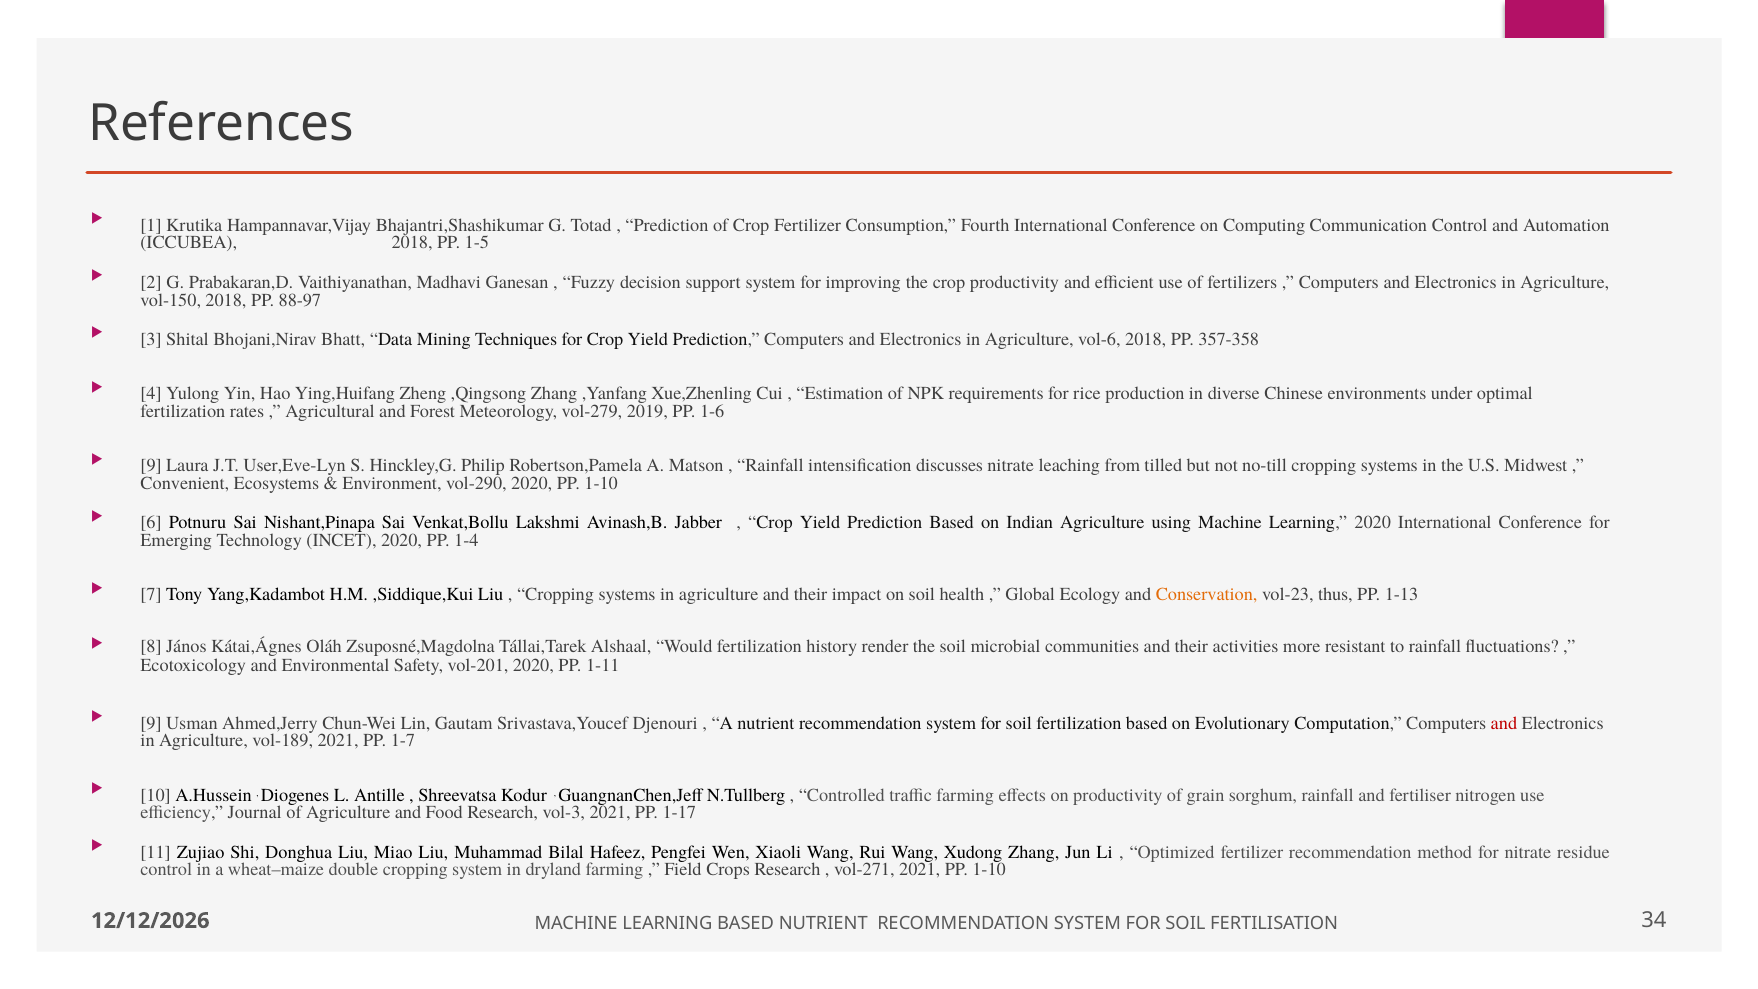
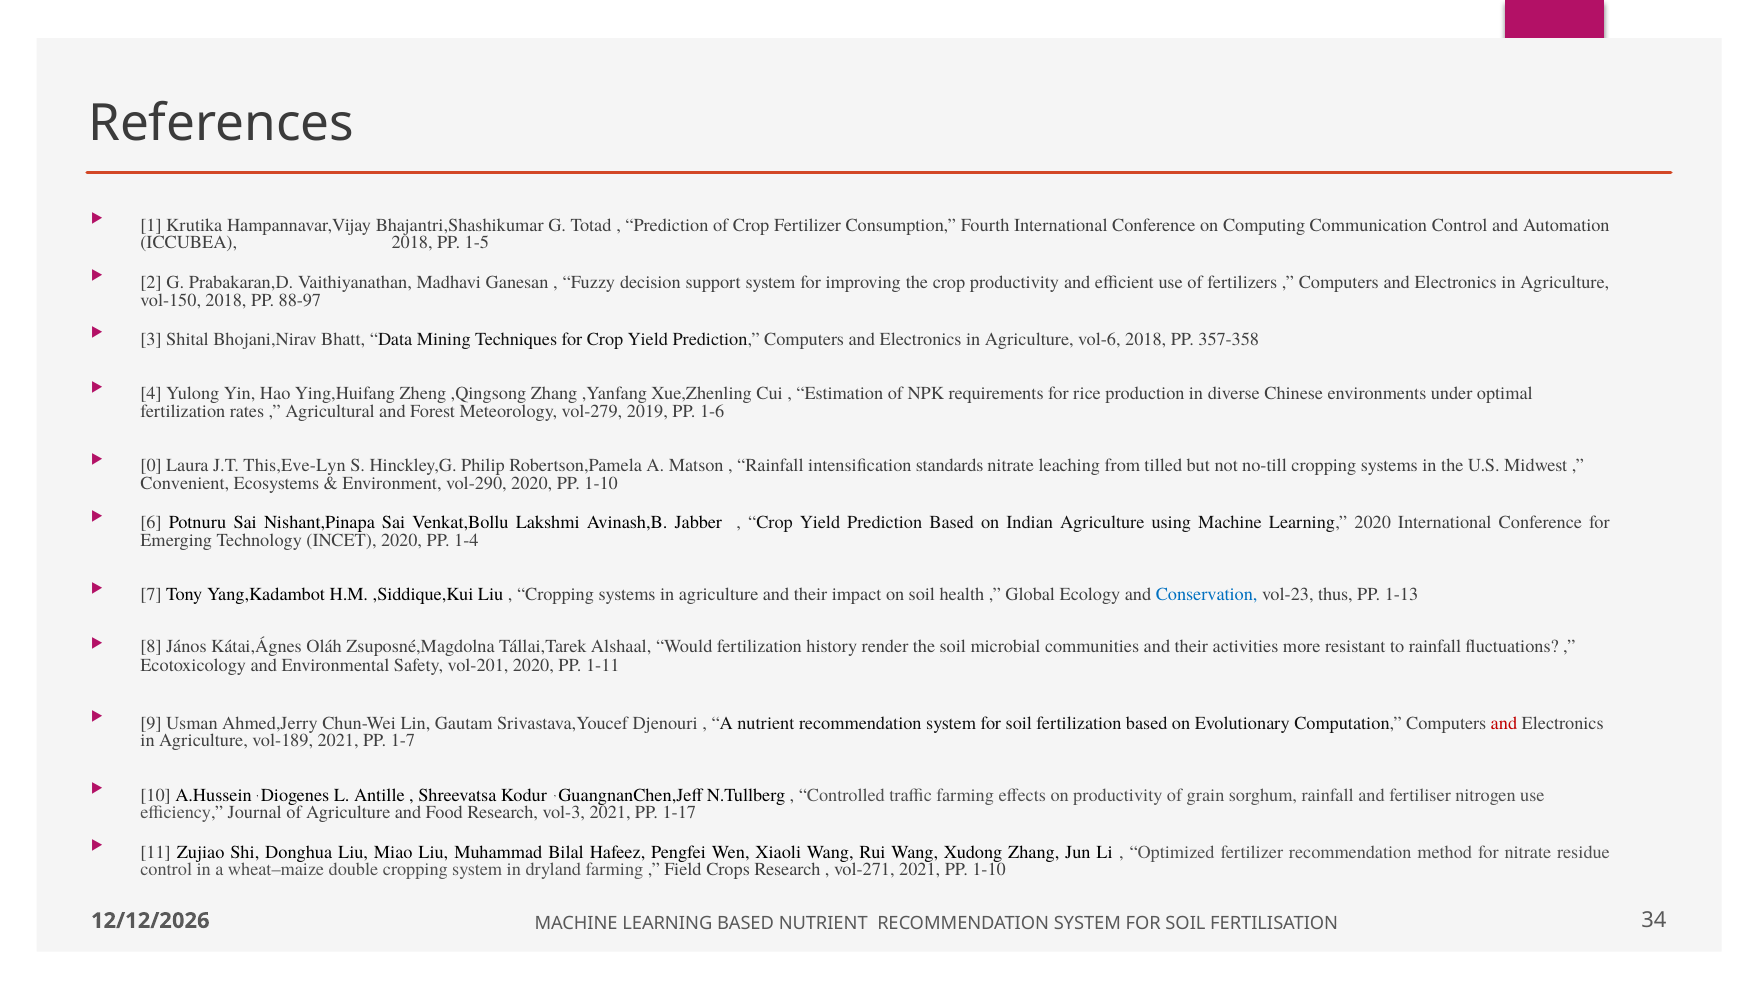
9 at (151, 466): 9 -> 0
User,Eve-Lyn: User,Eve-Lyn -> This,Eve-Lyn
discusses: discusses -> standards
Conservation colour: orange -> blue
